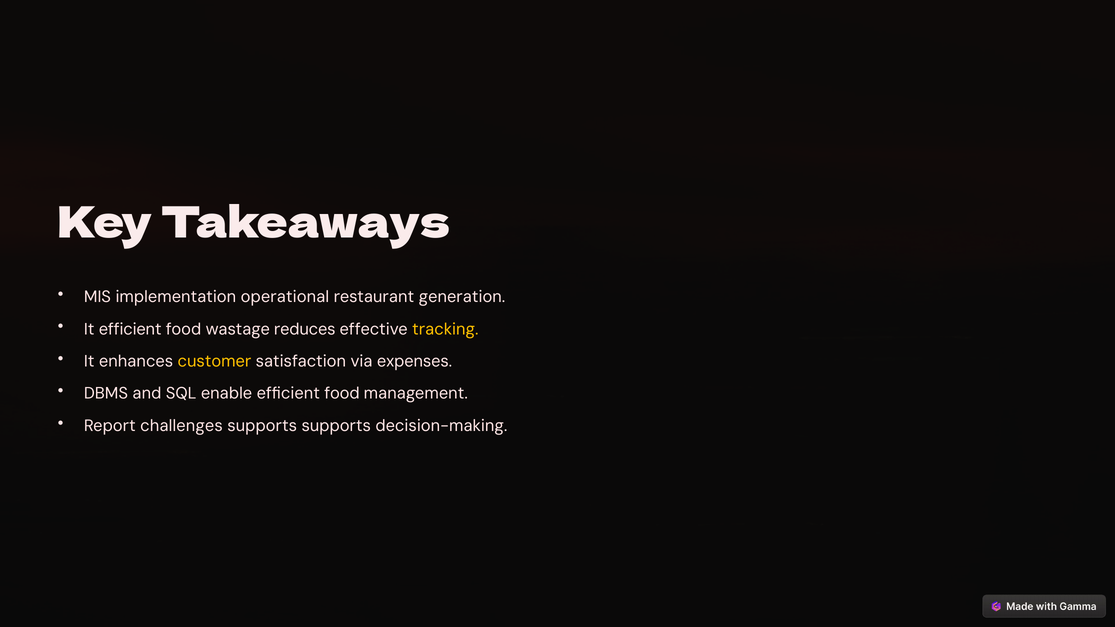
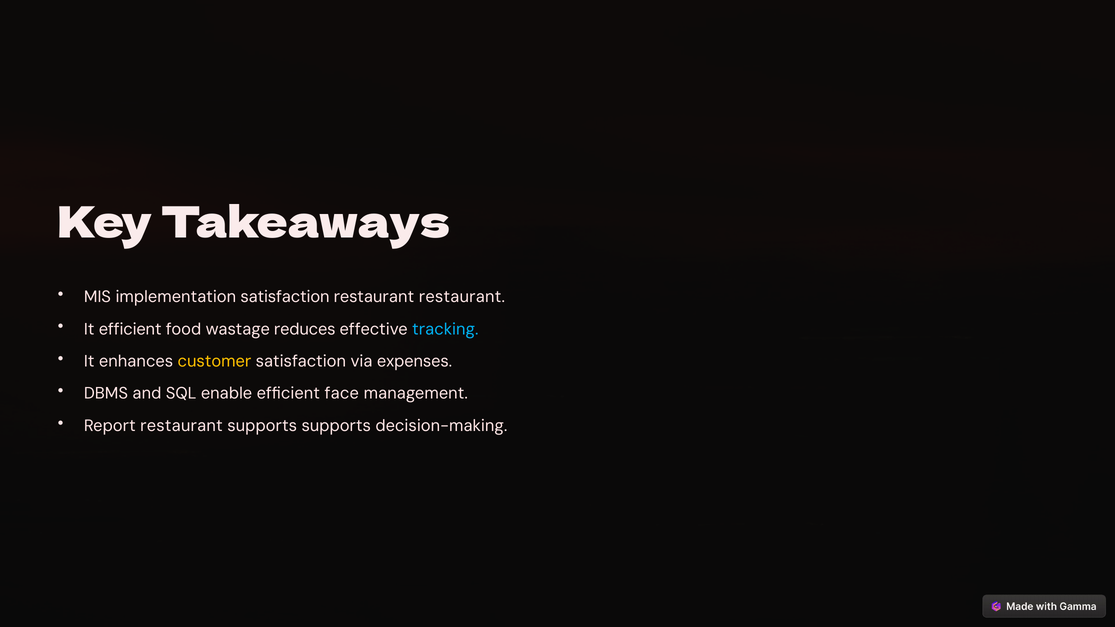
implementation operational: operational -> satisfaction
restaurant generation: generation -> restaurant
tracking colour: yellow -> light blue
enable efficient food: food -> face
Report challenges: challenges -> restaurant
